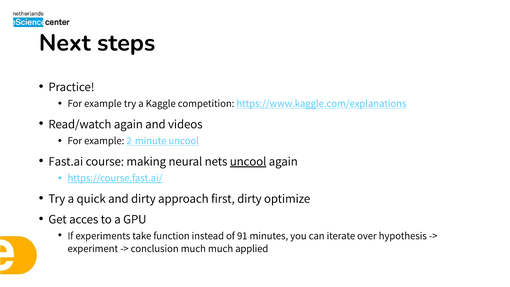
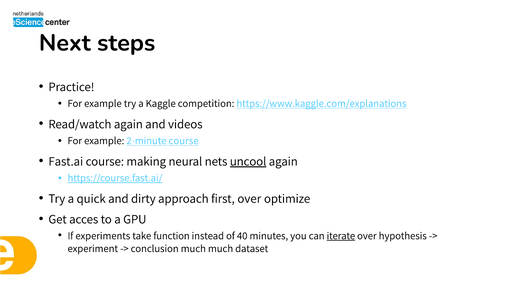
2-minute uncool: uncool -> course
first dirty: dirty -> over
91: 91 -> 40
iterate underline: none -> present
applied: applied -> dataset
